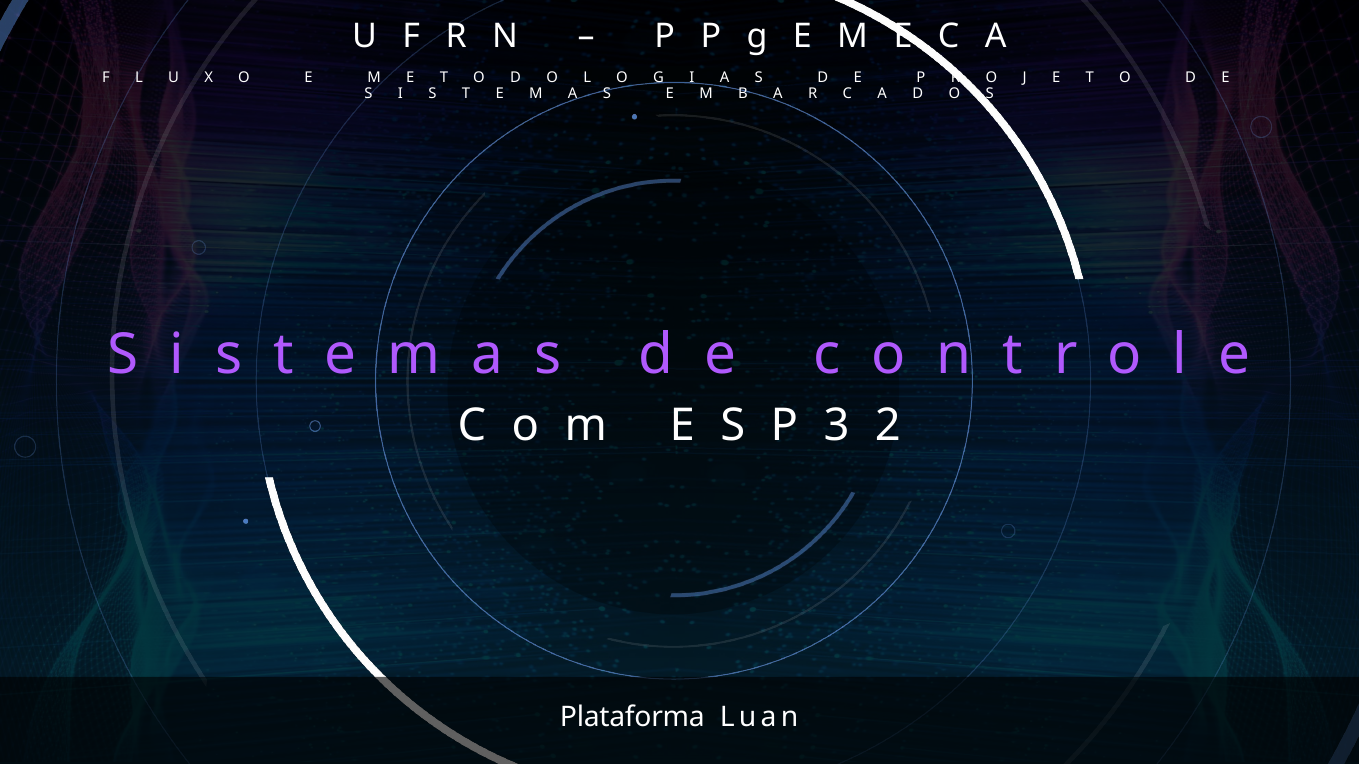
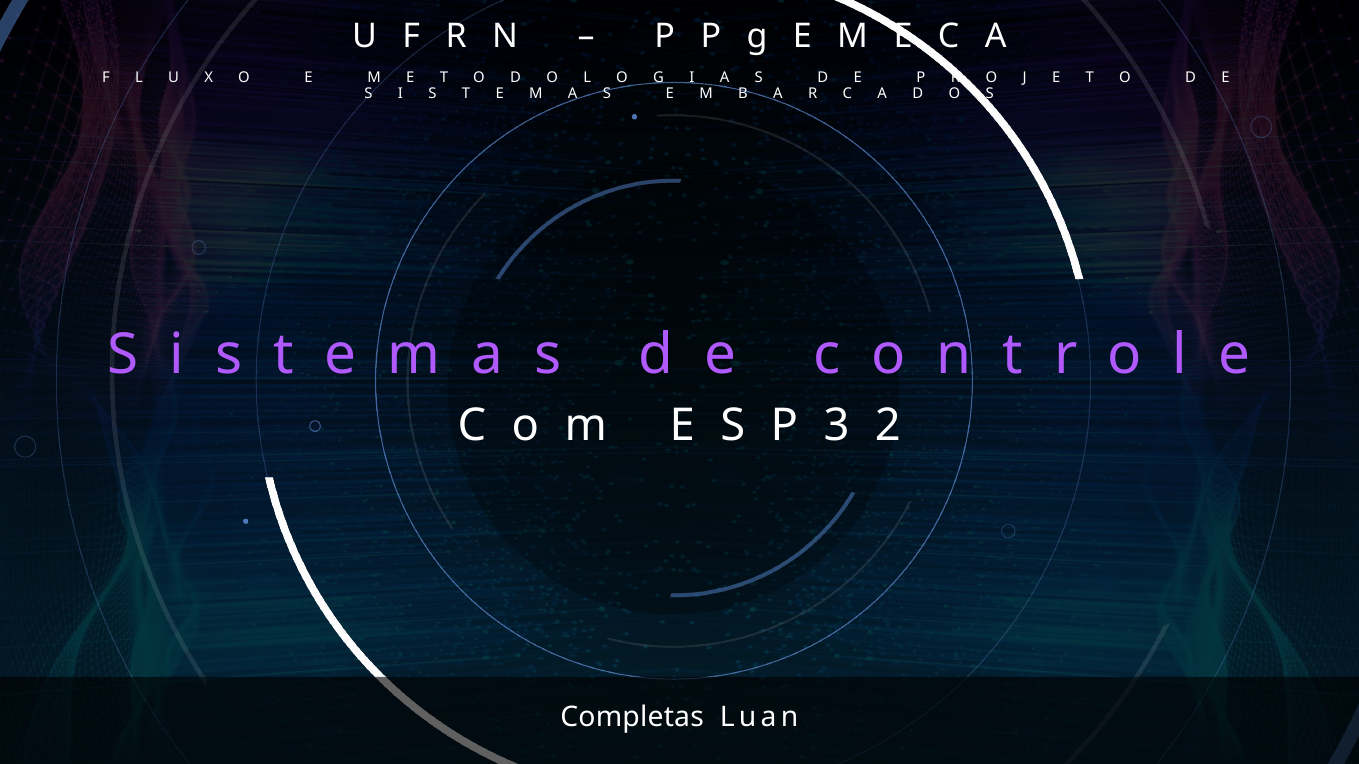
Plataforma: Plataforma -> Completas
